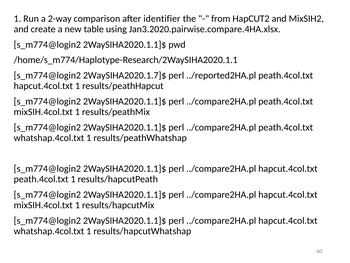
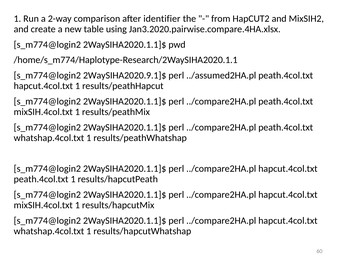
2WaySIHA2020.1.7]$: 2WaySIHA2020.1.7]$ -> 2WaySIHA2020.9.1]$
../reported2HA.pl: ../reported2HA.pl -> ../assumed2HA.pl
